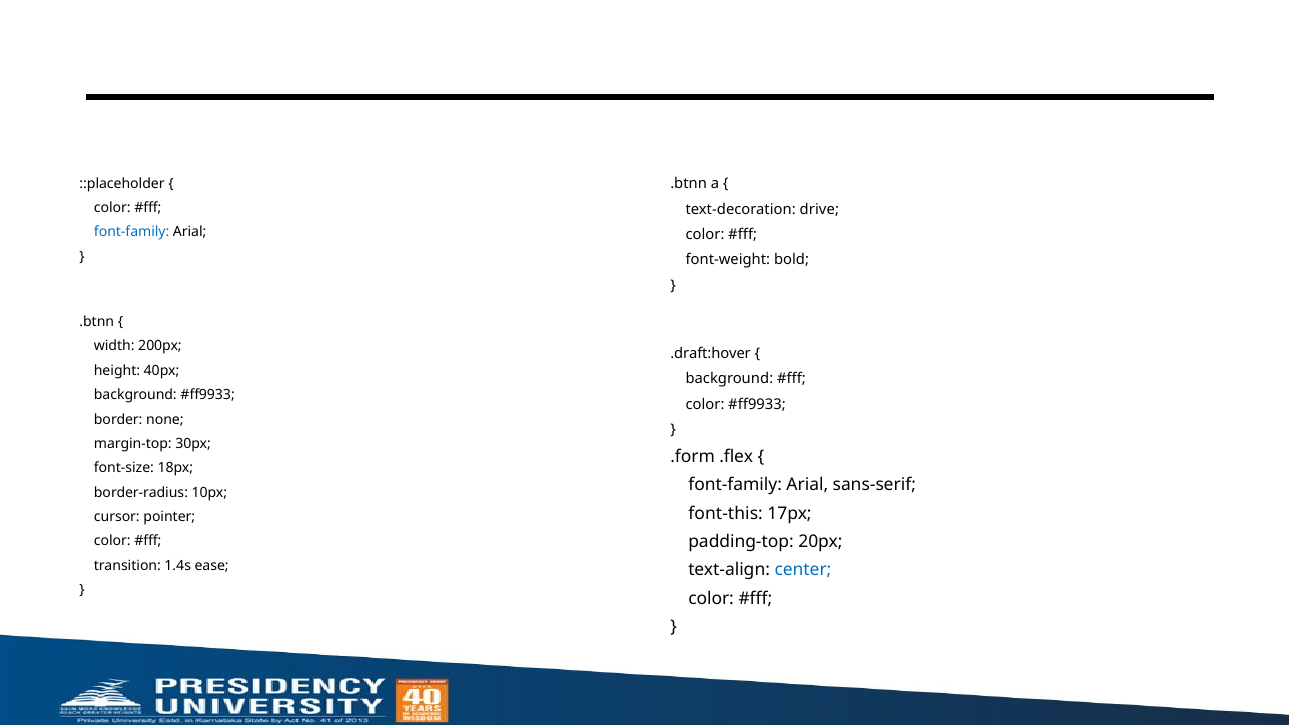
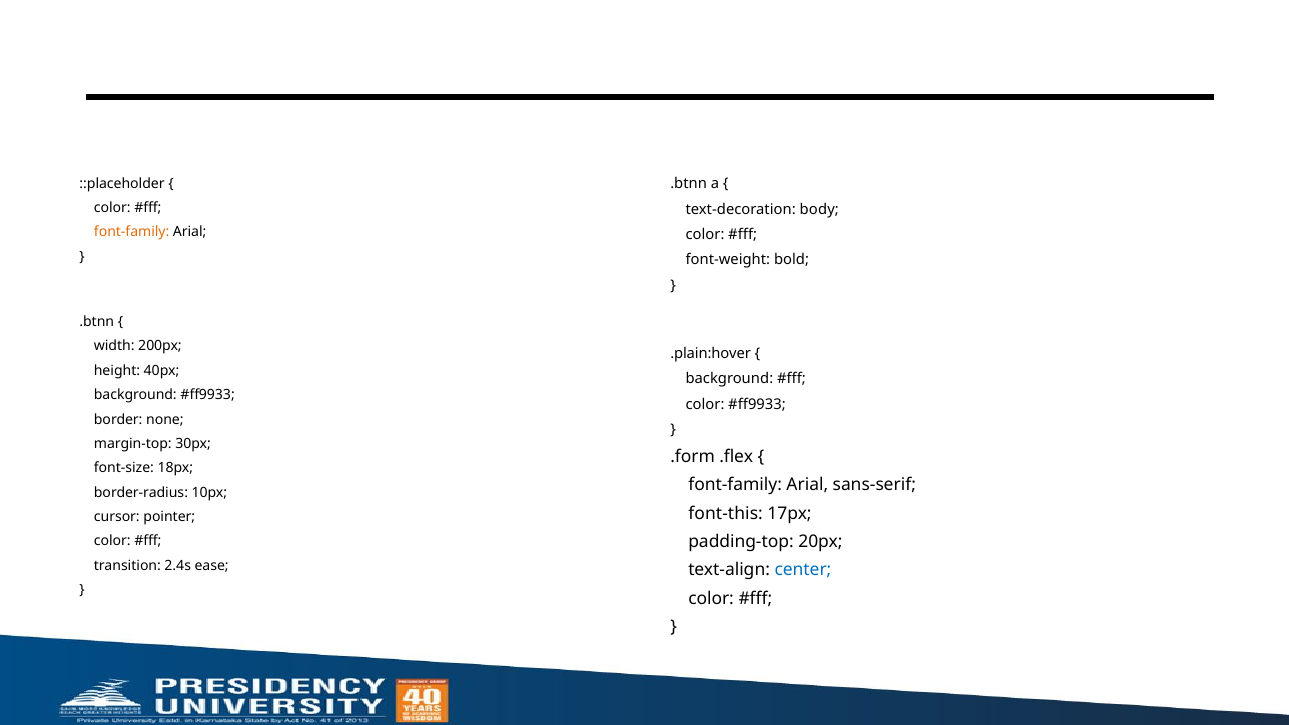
drive: drive -> body
font-family at (132, 232) colour: blue -> orange
.draft:hover: .draft:hover -> .plain:hover
1.4s: 1.4s -> 2.4s
